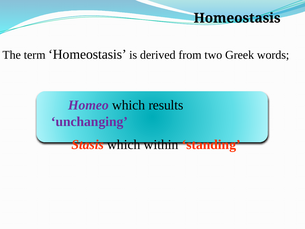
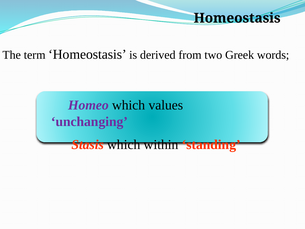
results: results -> values
